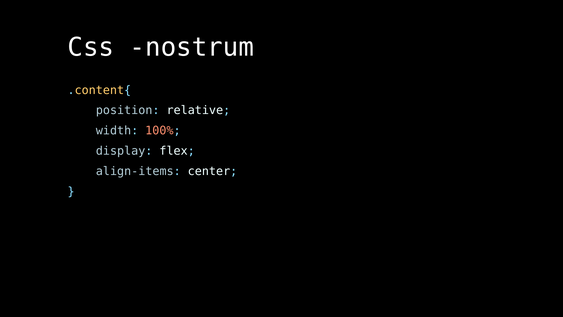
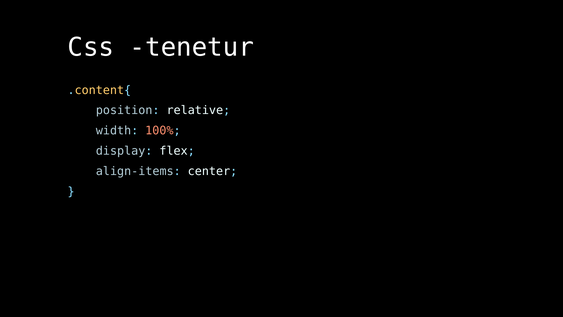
nostrum: nostrum -> tenetur
